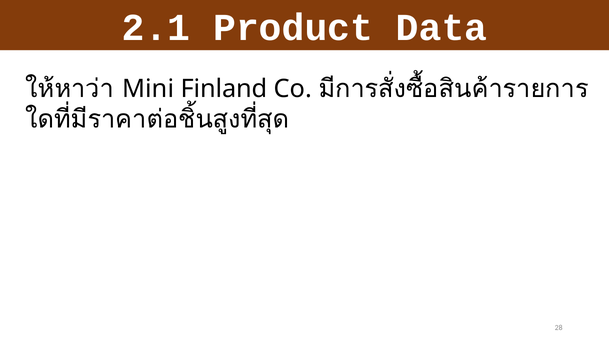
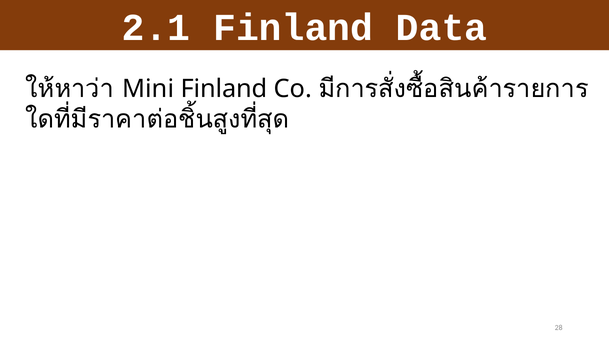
2.1 Product: Product -> Finland
